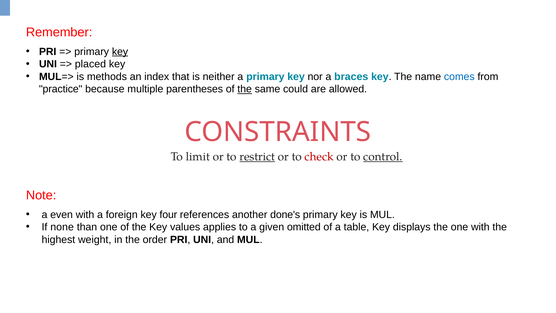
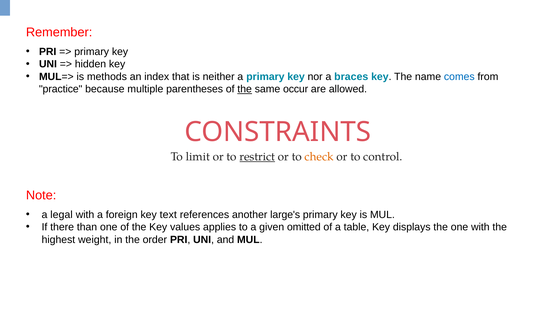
key at (120, 52) underline: present -> none
placed: placed -> hidden
could: could -> occur
check colour: red -> orange
control underline: present -> none
even: even -> legal
four: four -> text
done's: done's -> large's
none: none -> there
